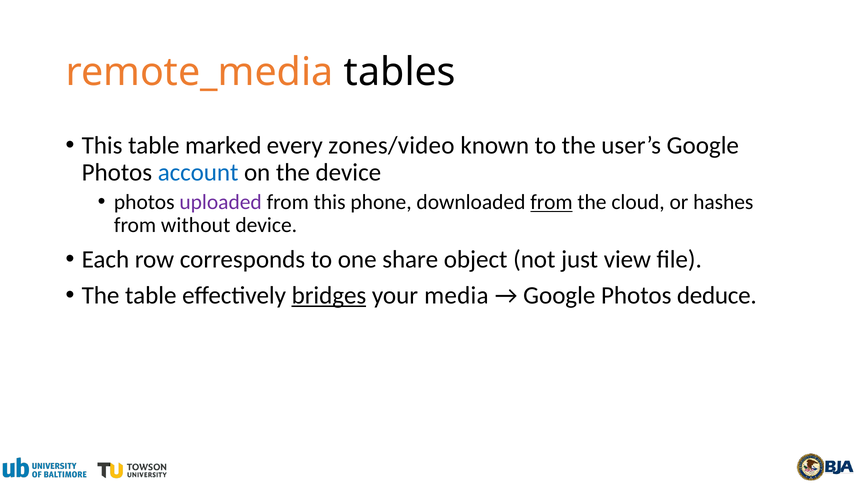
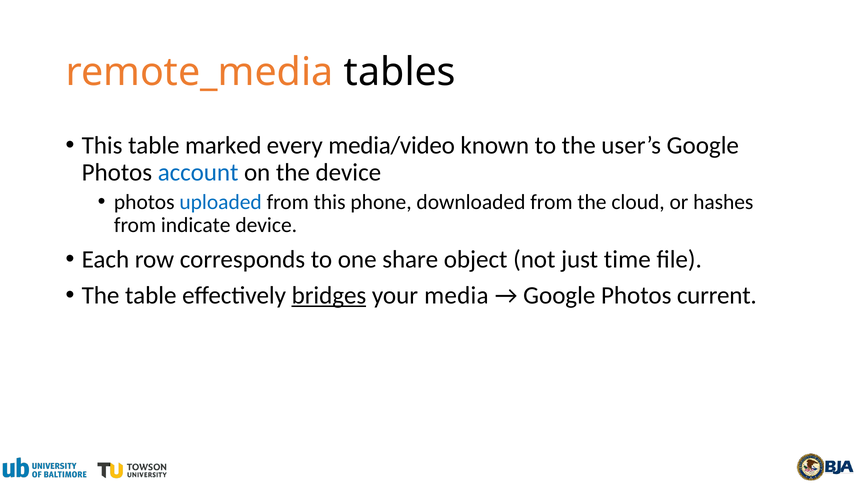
zones/video: zones/video -> media/video
uploaded colour: purple -> blue
from at (551, 202) underline: present -> none
without: without -> indicate
view: view -> time
deduce: deduce -> current
